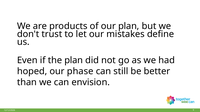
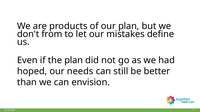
trust: trust -> from
phase: phase -> needs
